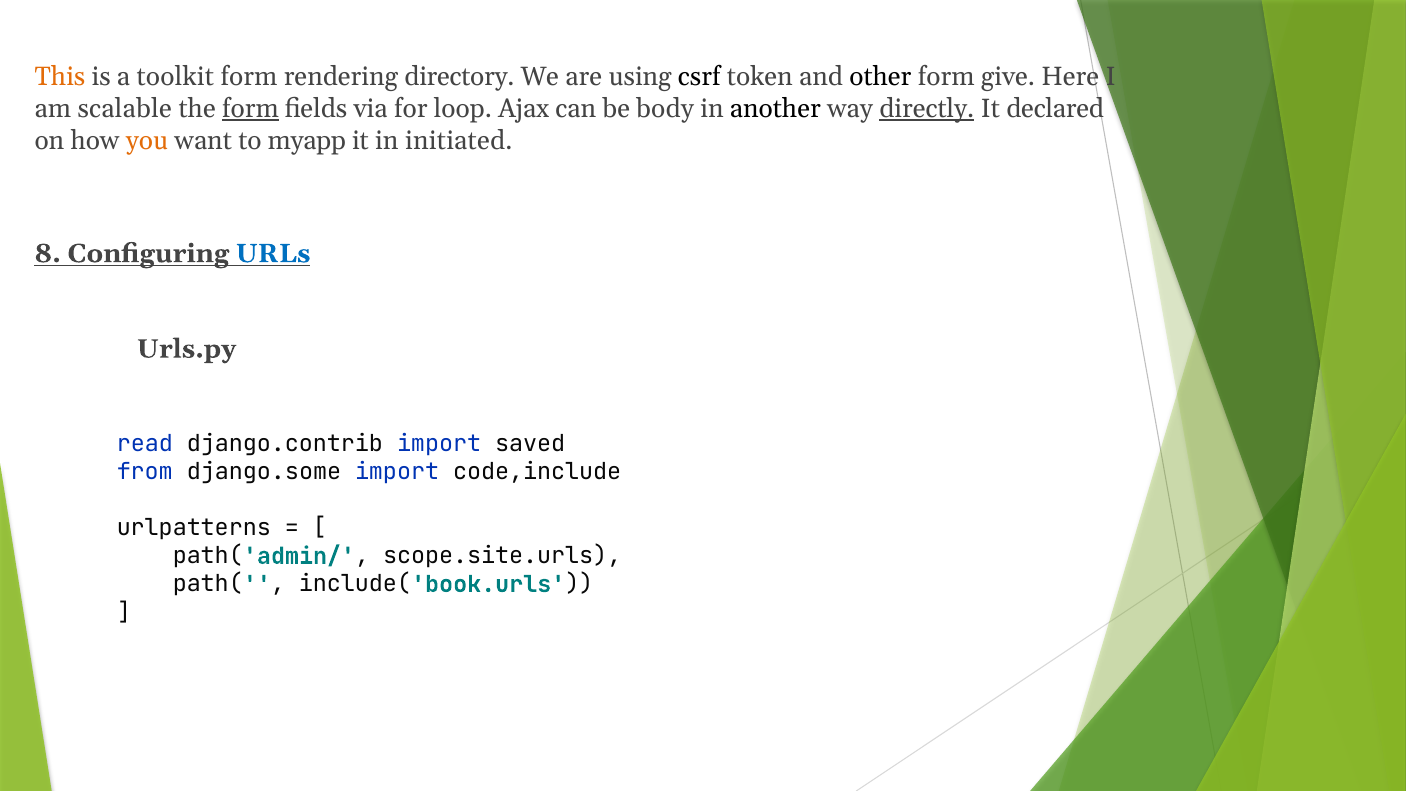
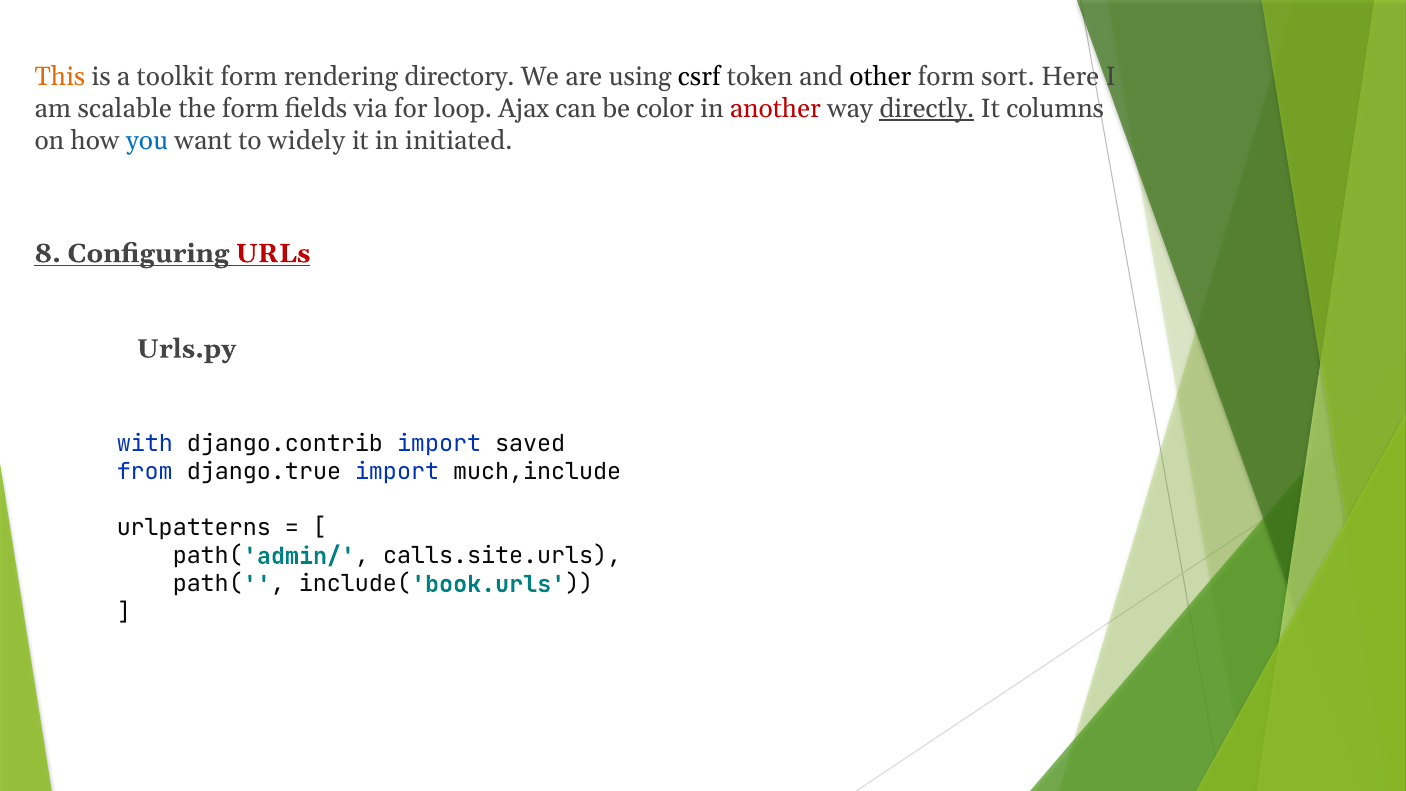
give: give -> sort
form at (250, 109) underline: present -> none
body: body -> color
another colour: black -> red
declared: declared -> columns
you colour: orange -> blue
myapp: myapp -> widely
URLs colour: blue -> red
read: read -> with
django.some: django.some -> django.true
code,include: code,include -> much,include
scope.site.urls: scope.site.urls -> calls.site.urls
